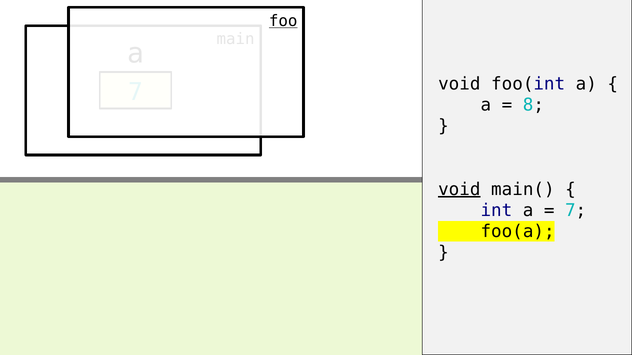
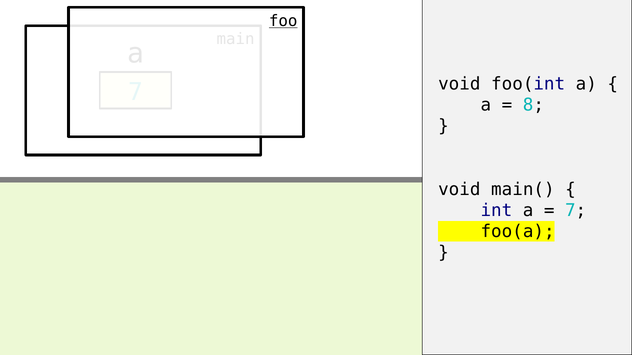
void at (459, 190) underline: present -> none
